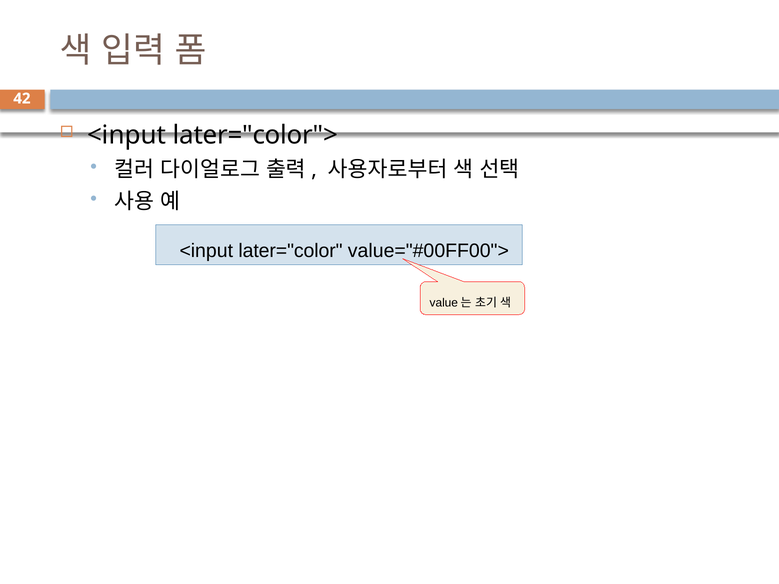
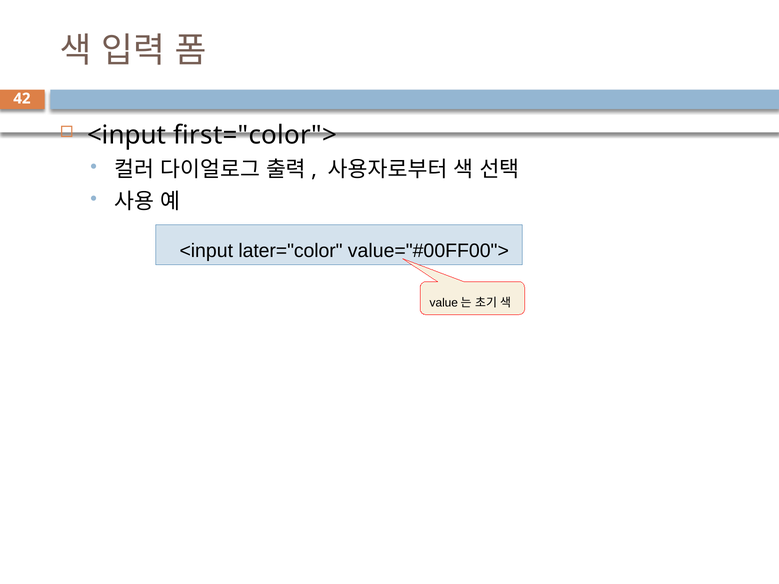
later="color">: later="color"> -> first="color">
